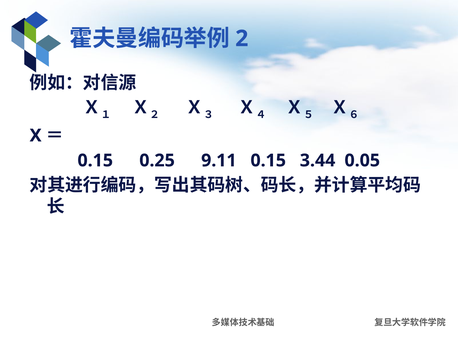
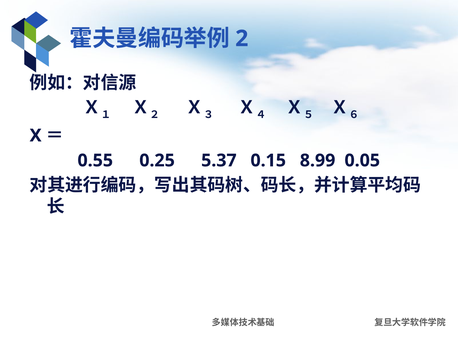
0.15 at (95, 161): 0.15 -> 0.55
9.11: 9.11 -> 5.37
3.44: 3.44 -> 8.99
